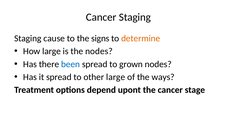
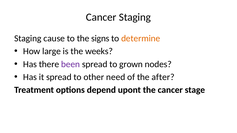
the nodes: nodes -> weeks
been colour: blue -> purple
other large: large -> need
ways: ways -> after
